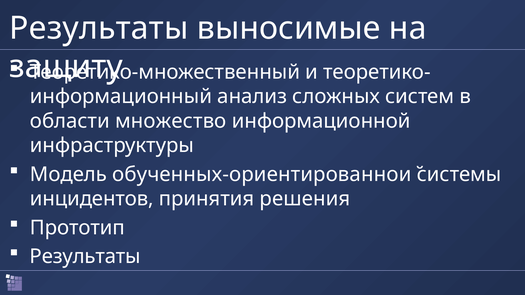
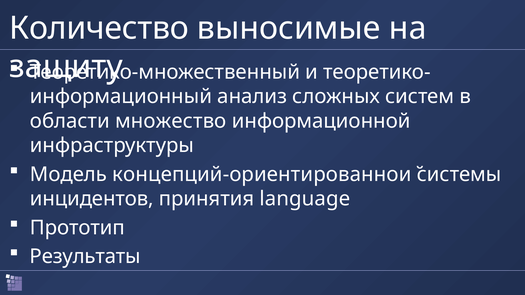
Результаты at (99, 28): Результаты -> Количество
обученных-ориентированнои: обученных-ориентированнои -> концепций-ориентированнои
решения: решения -> language
